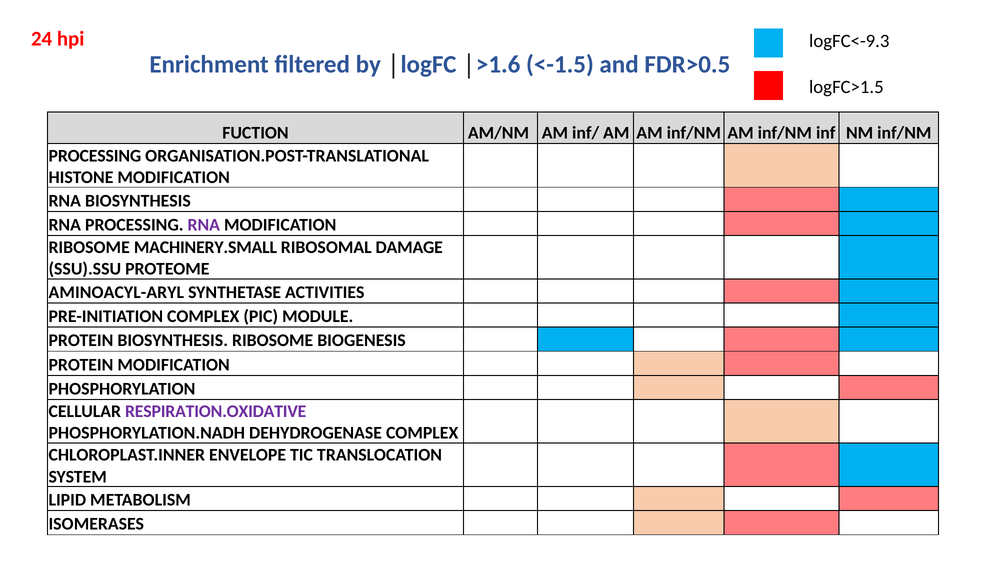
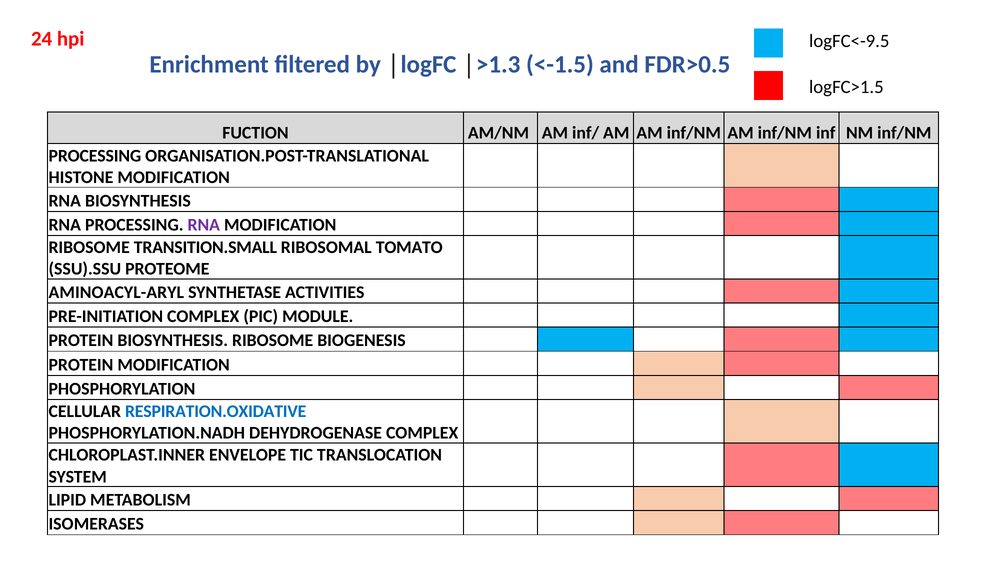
logFC<-9.3: logFC<-9.3 -> logFC<-9.5
>1.6: >1.6 -> >1.3
MACHINERY.SMALL: MACHINERY.SMALL -> TRANSITION.SMALL
DAMAGE: DAMAGE -> TOMATO
RESPIRATION.OXIDATIVE colour: purple -> blue
